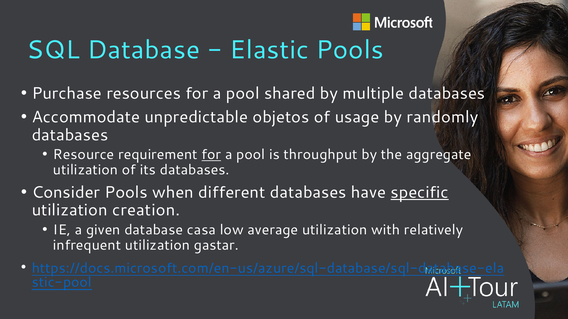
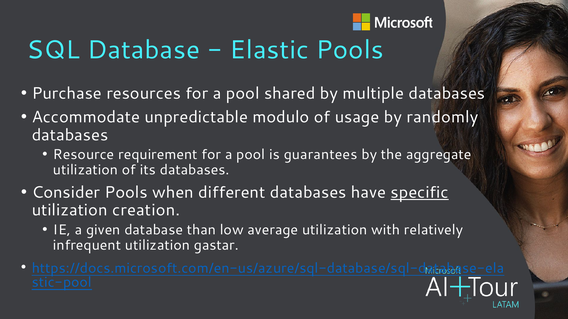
objetos: objetos -> modulo
for at (211, 155) underline: present -> none
throughput: throughput -> guarantees
casa: casa -> than
